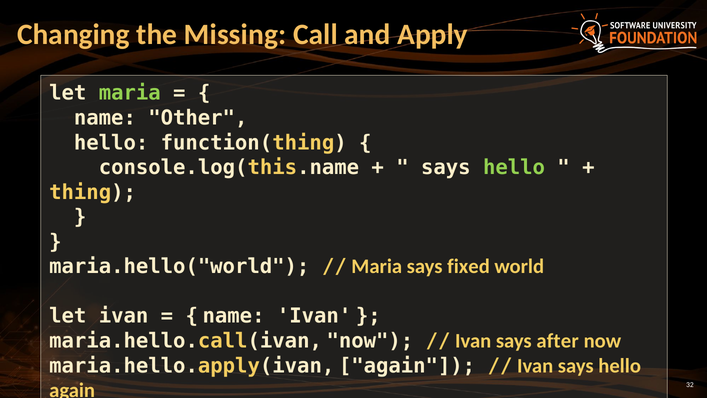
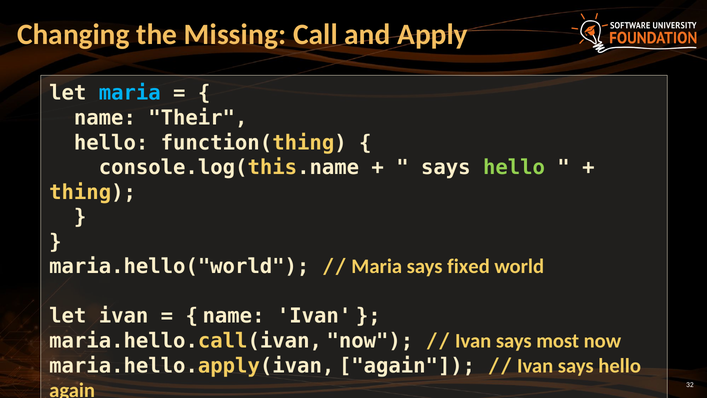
maria at (130, 93) colour: light green -> light blue
Other: Other -> Their
after: after -> most
